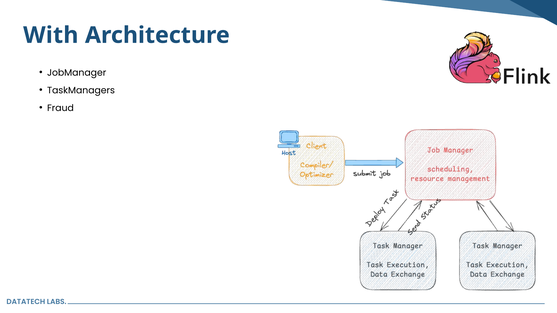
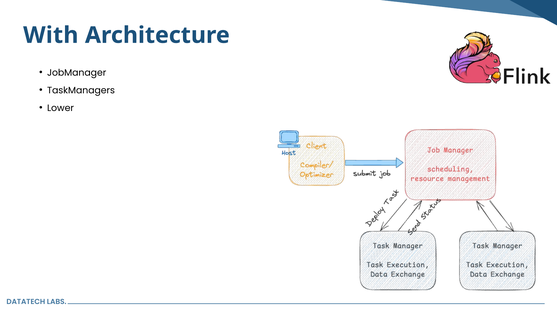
Fraud: Fraud -> Lower
